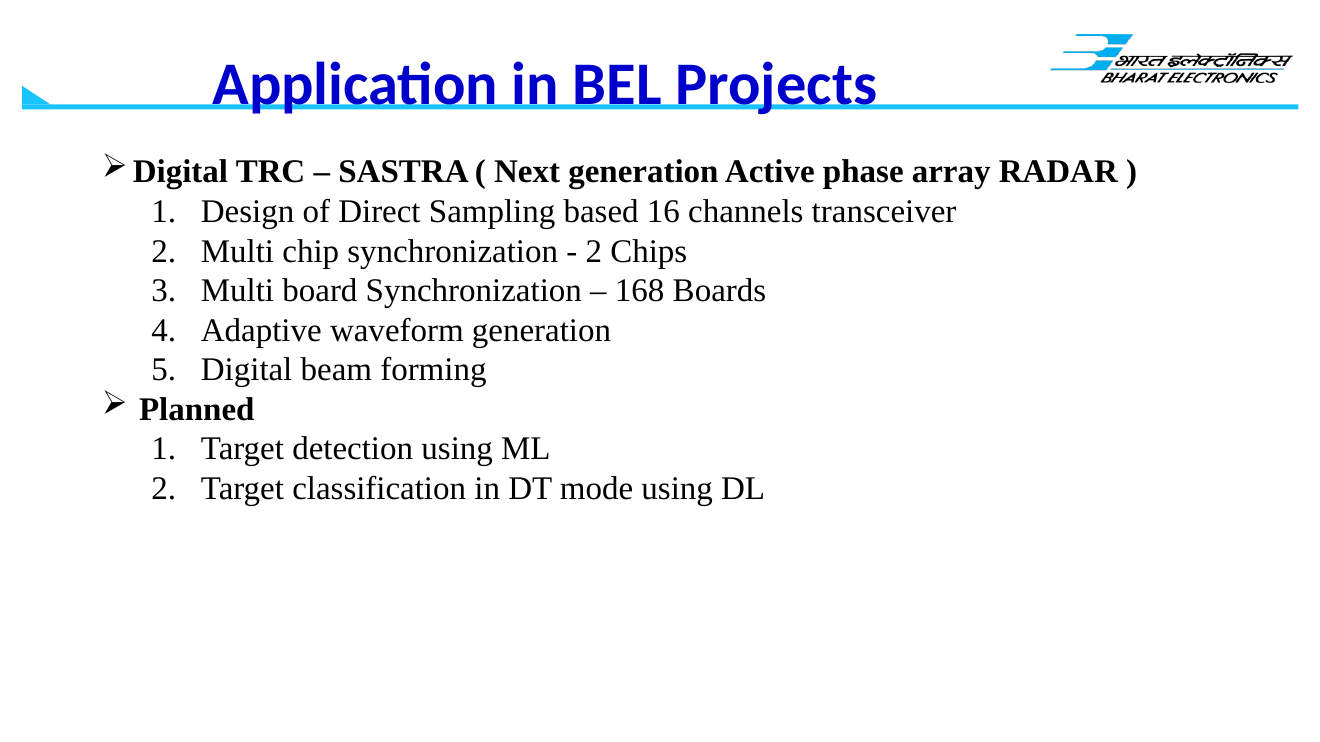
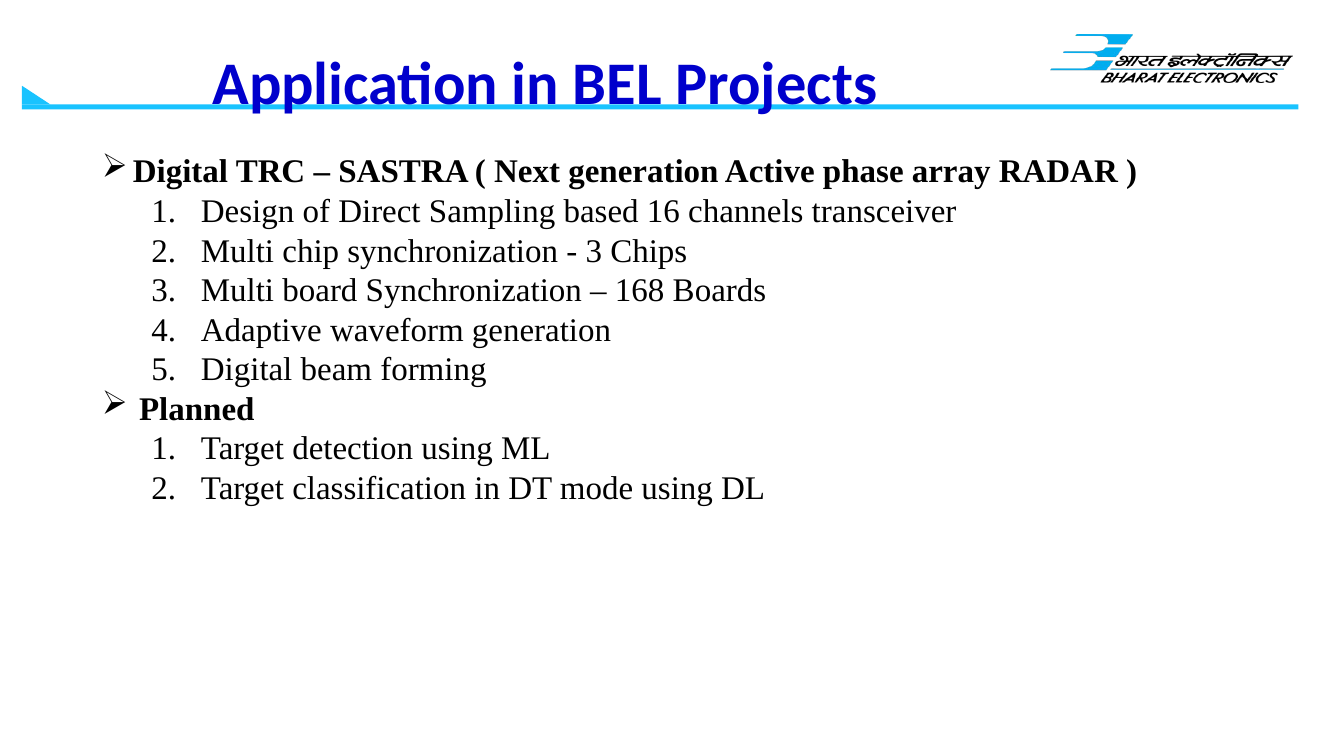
2 at (594, 251): 2 -> 3
